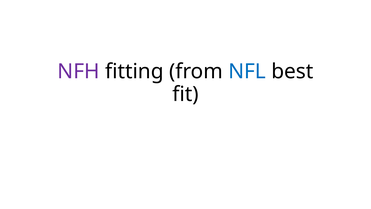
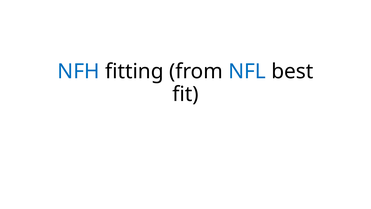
NFH colour: purple -> blue
